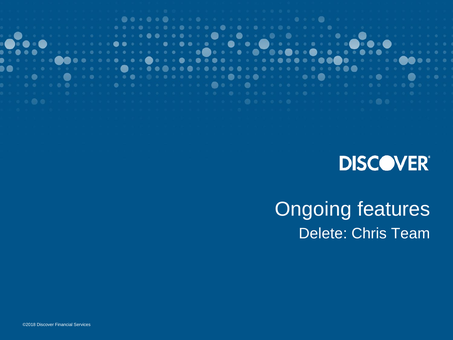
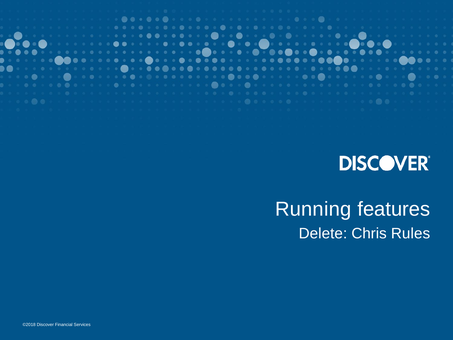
Ongoing: Ongoing -> Running
Team: Team -> Rules
